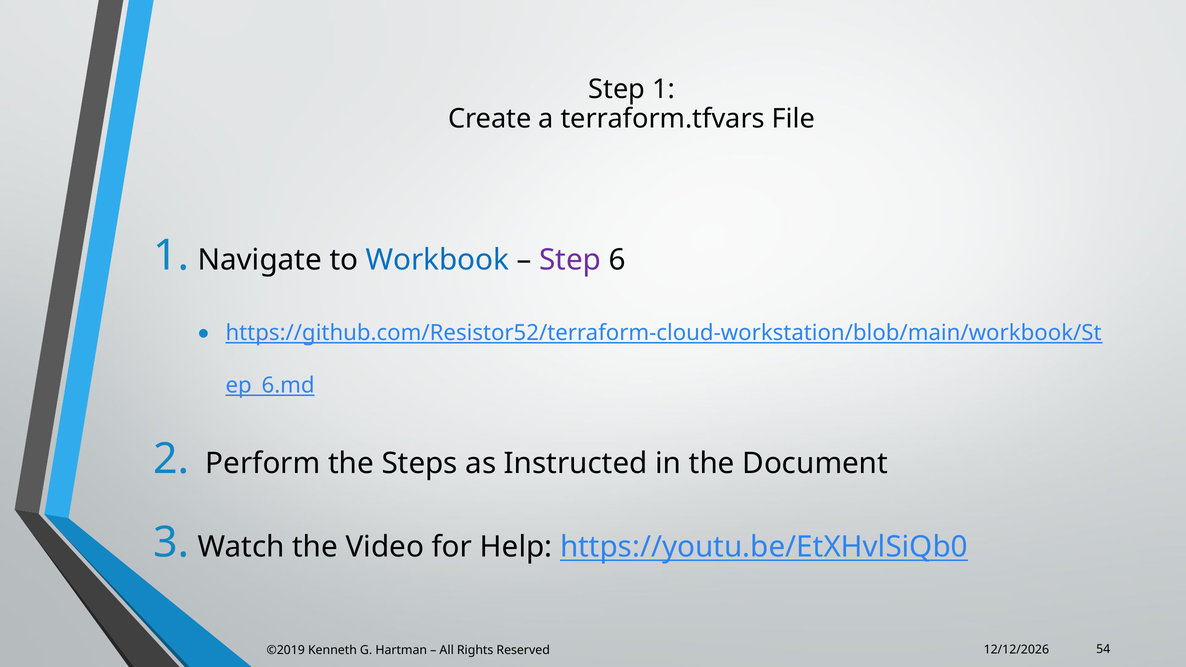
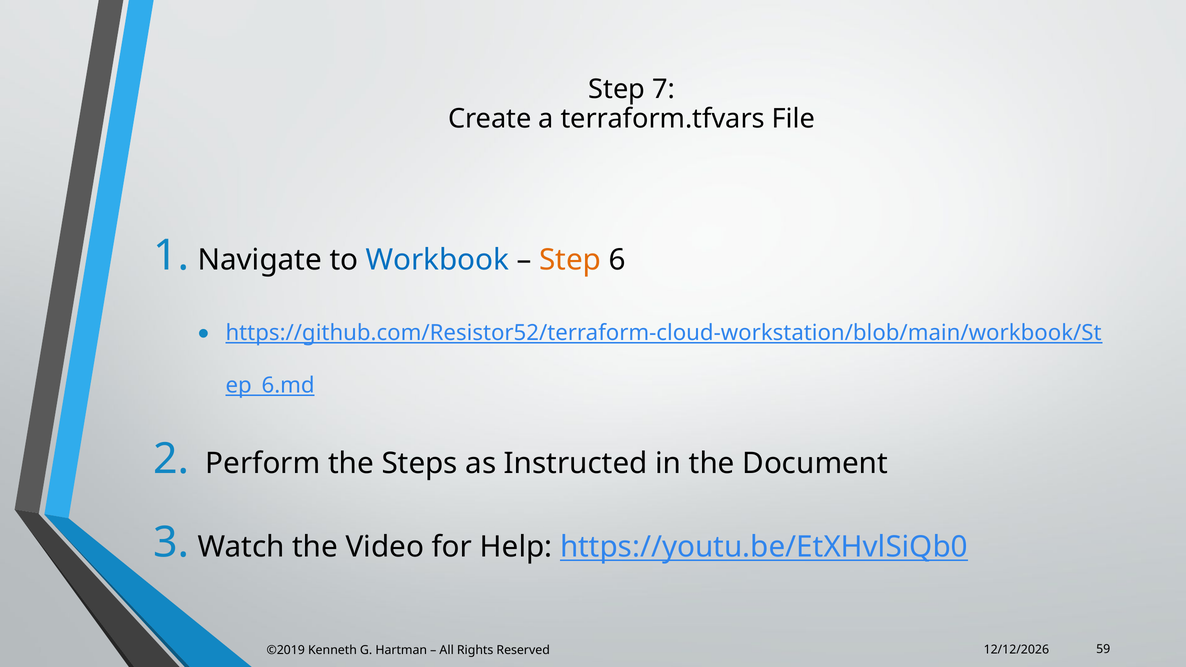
Step 1: 1 -> 7
Step at (570, 260) colour: purple -> orange
54: 54 -> 59
